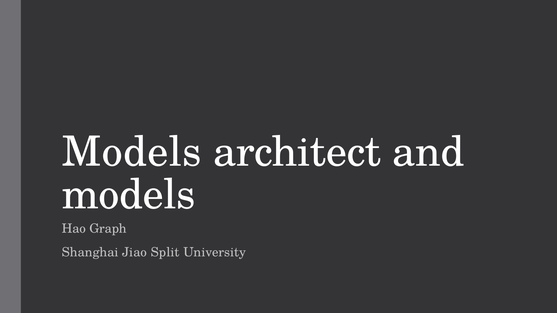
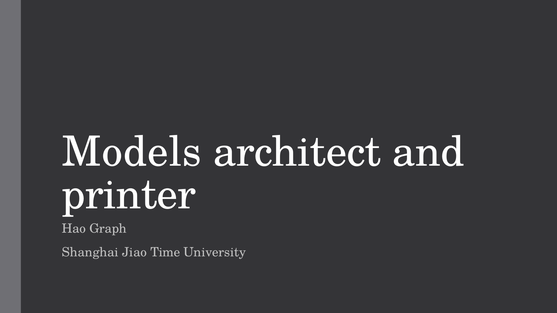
models at (129, 195): models -> printer
Split: Split -> Time
